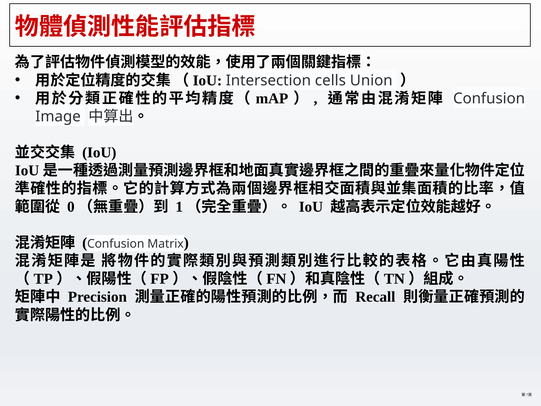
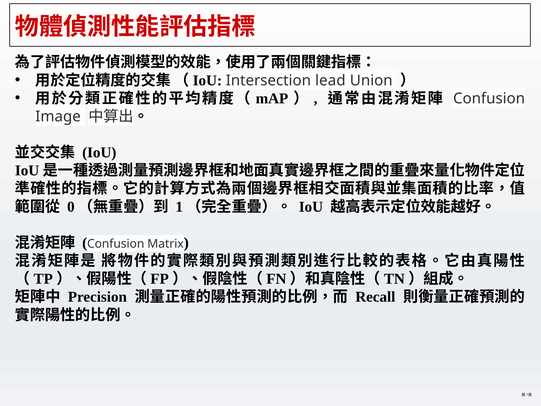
cells: cells -> lead
